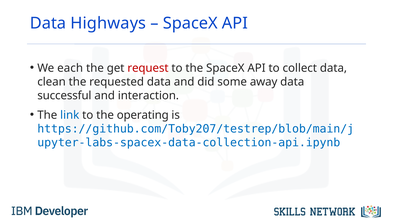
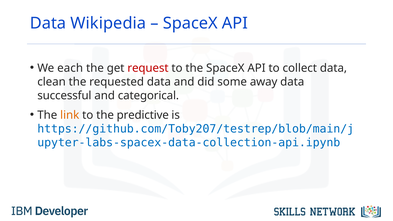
Highways: Highways -> Wikipedia
interaction: interaction -> categorical
link colour: blue -> orange
operating: operating -> predictive
